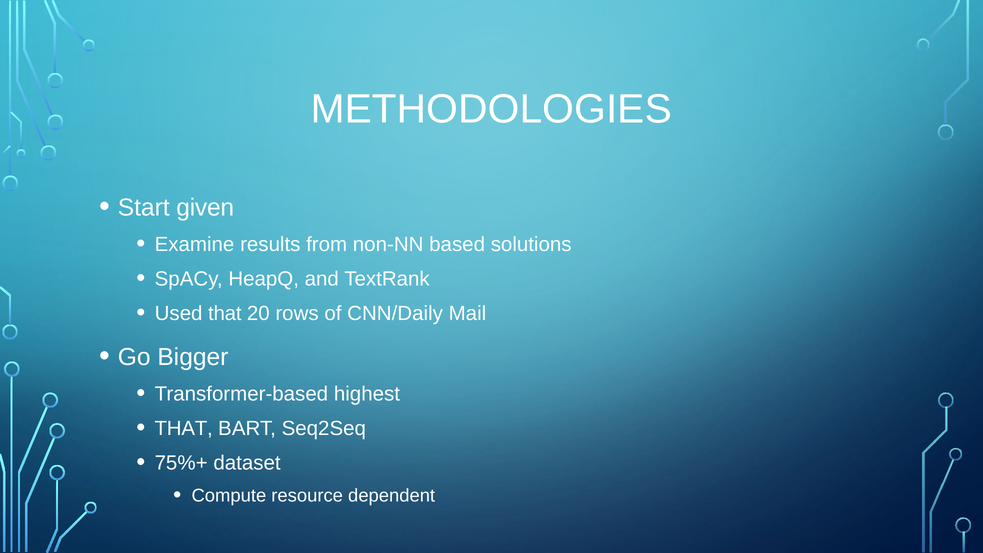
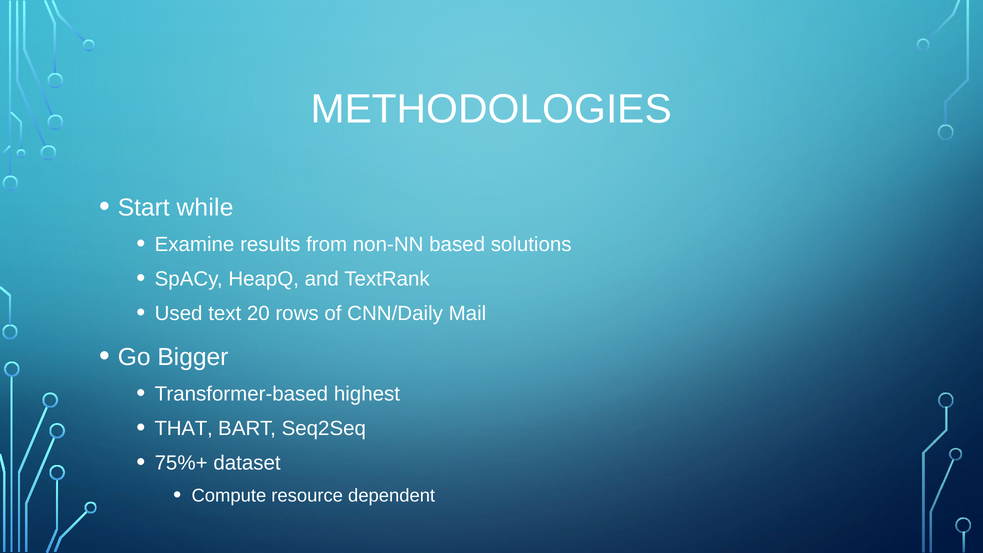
given: given -> while
Used that: that -> text
